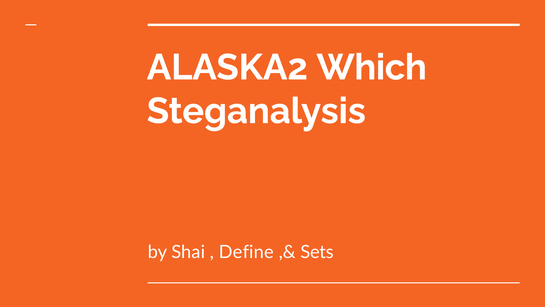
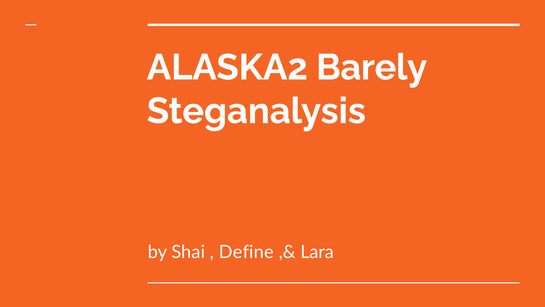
Which: Which -> Barely
Sets: Sets -> Lara
